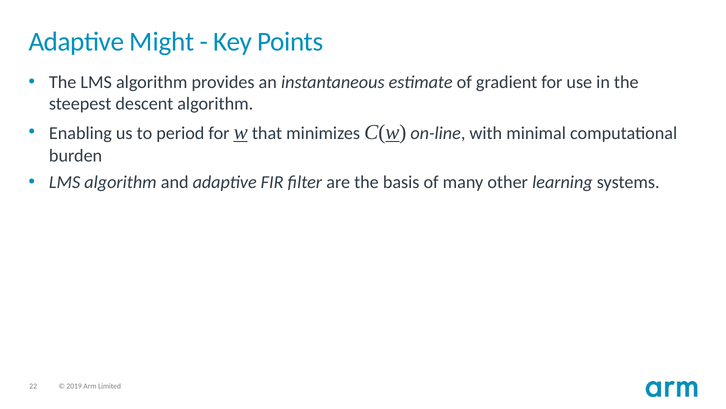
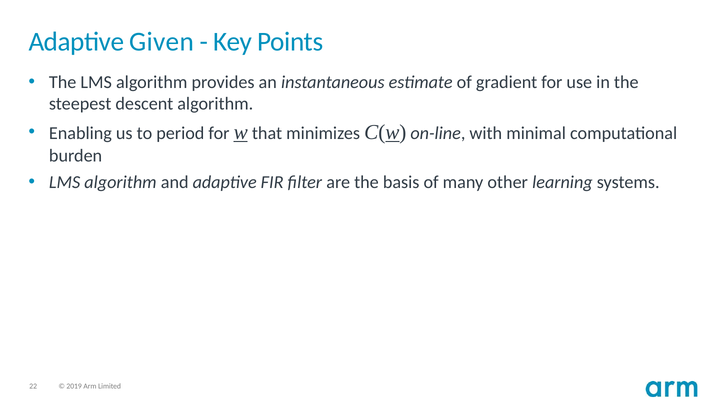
Might: Might -> Given
